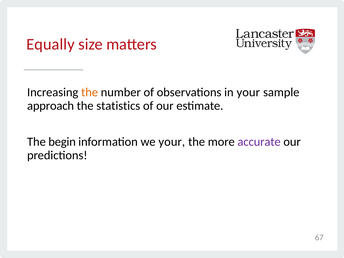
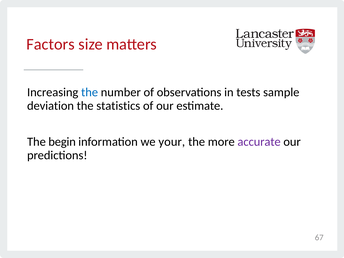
Equally: Equally -> Factors
the at (90, 92) colour: orange -> blue
in your: your -> tests
approach: approach -> deviation
